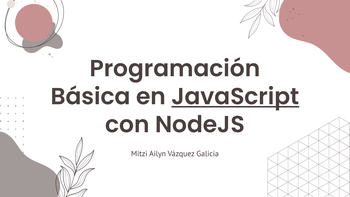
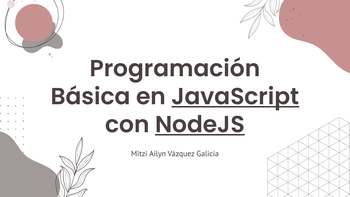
NodeJS underline: none -> present
